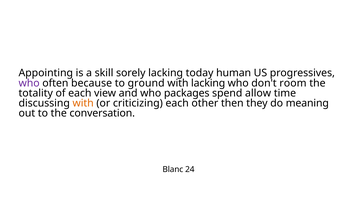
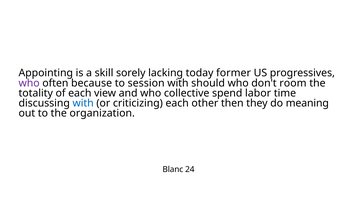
human: human -> former
ground: ground -> session
with lacking: lacking -> should
packages: packages -> collective
allow: allow -> labor
with at (83, 103) colour: orange -> blue
conversation: conversation -> organization
